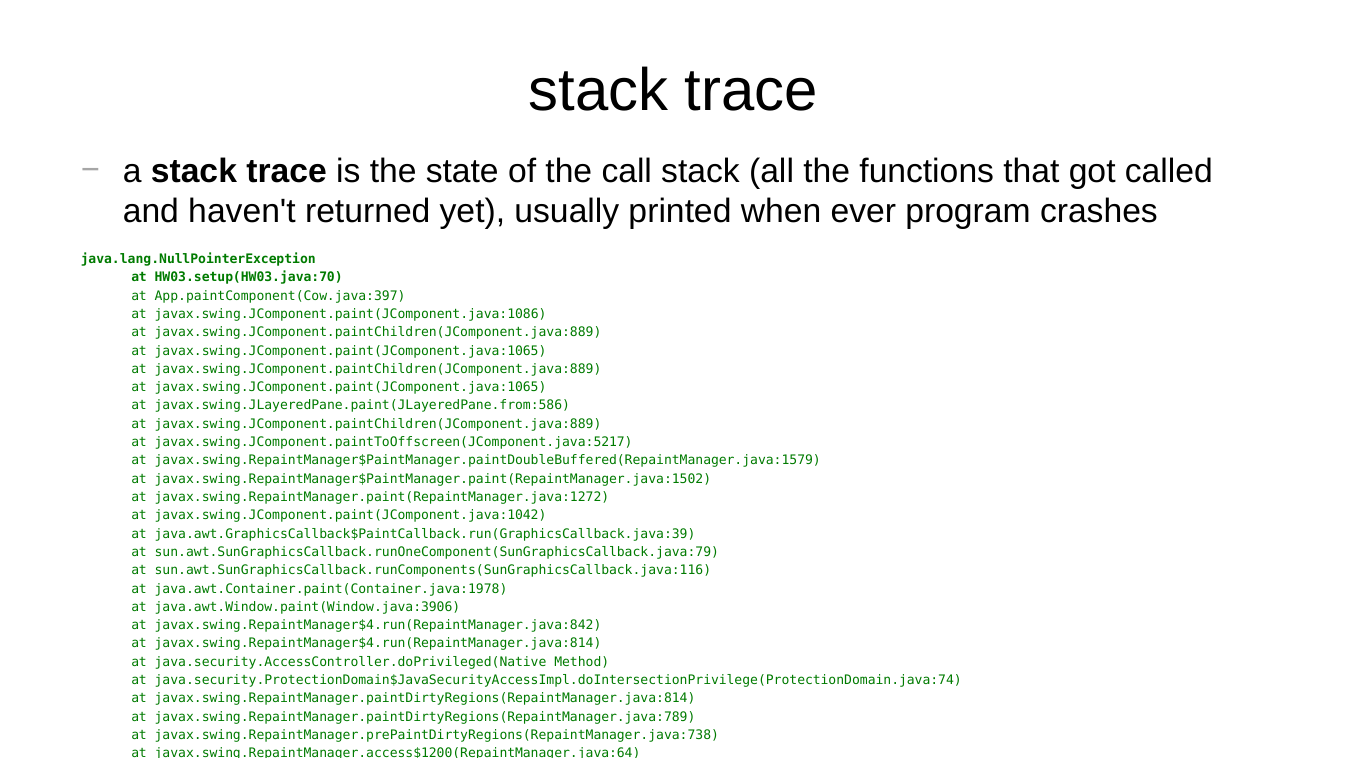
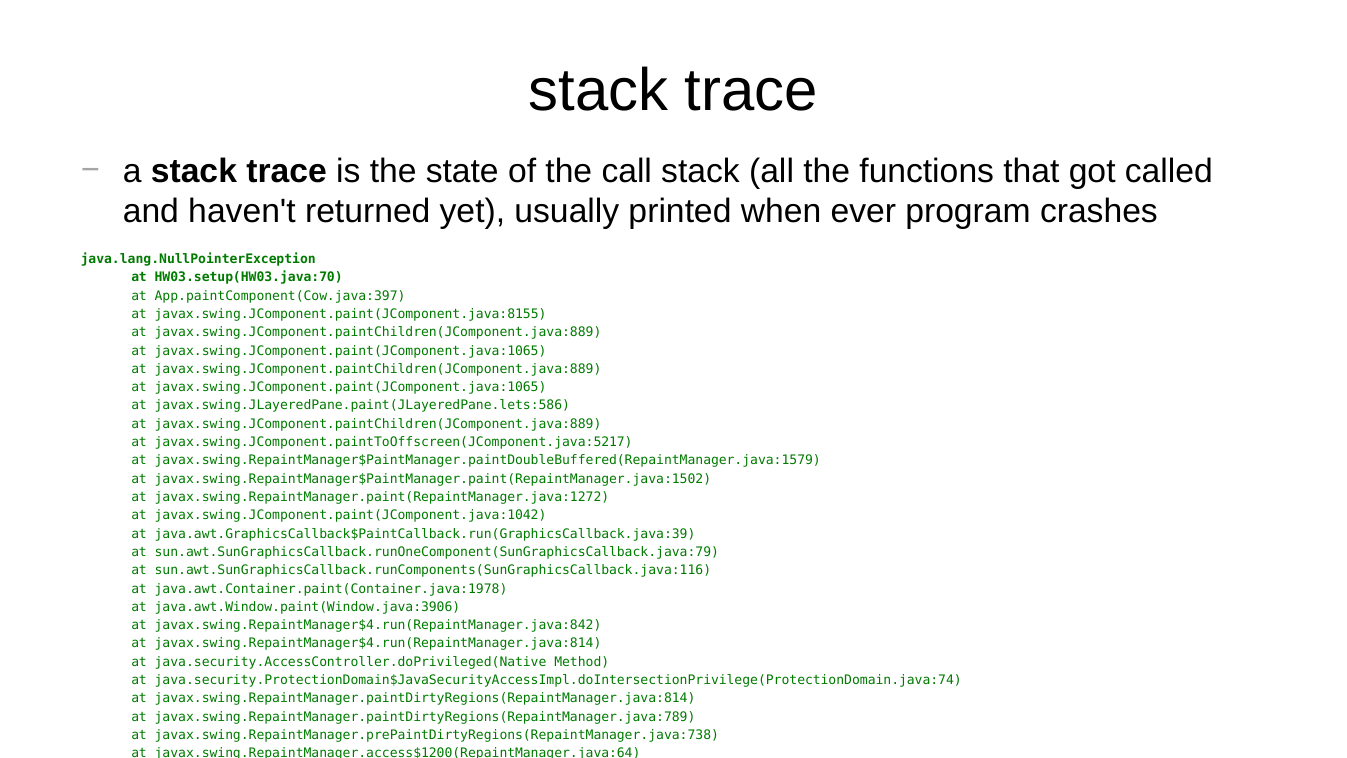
javax.swing.JComponent.paint(JComponent.java:1086: javax.swing.JComponent.paint(JComponent.java:1086 -> javax.swing.JComponent.paint(JComponent.java:8155
javax.swing.JLayeredPane.paint(JLayeredPane.from:586: javax.swing.JLayeredPane.paint(JLayeredPane.from:586 -> javax.swing.JLayeredPane.paint(JLayeredPane.lets:586
